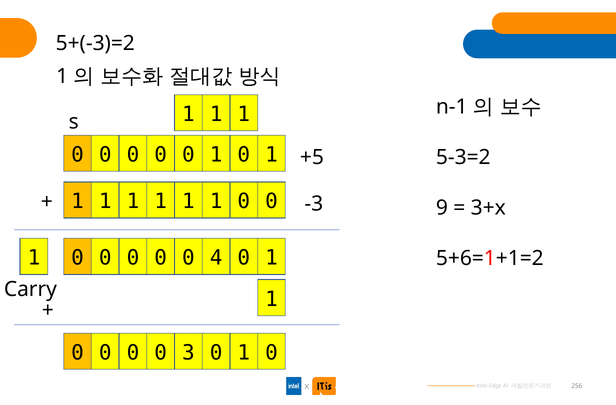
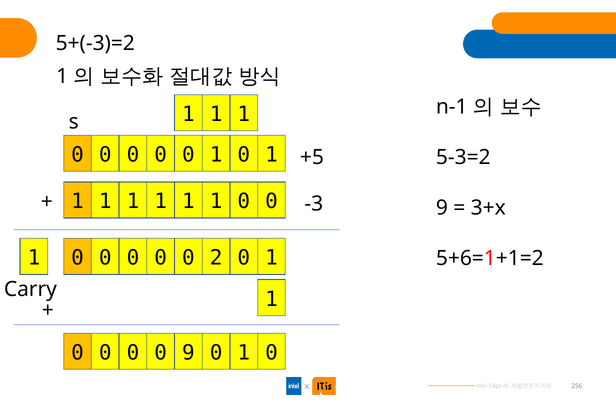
4: 4 -> 2
0 3: 3 -> 9
